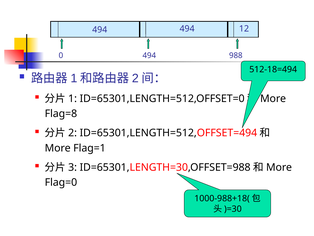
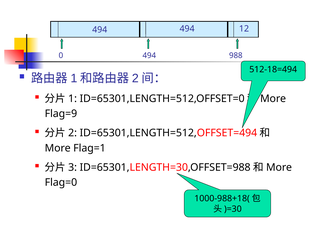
Flag=8: Flag=8 -> Flag=9
